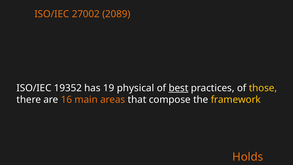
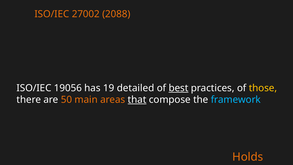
2089: 2089 -> 2088
19352: 19352 -> 19056
physical: physical -> detailed
16: 16 -> 50
that underline: none -> present
framework colour: yellow -> light blue
